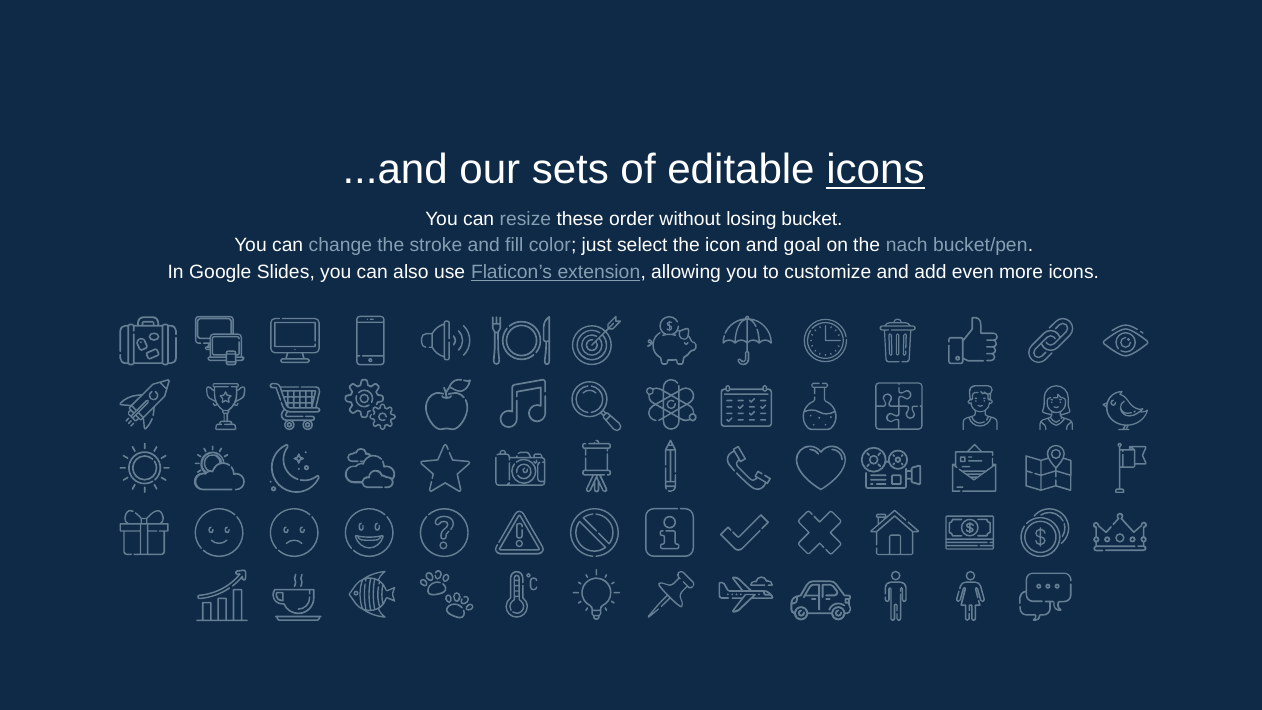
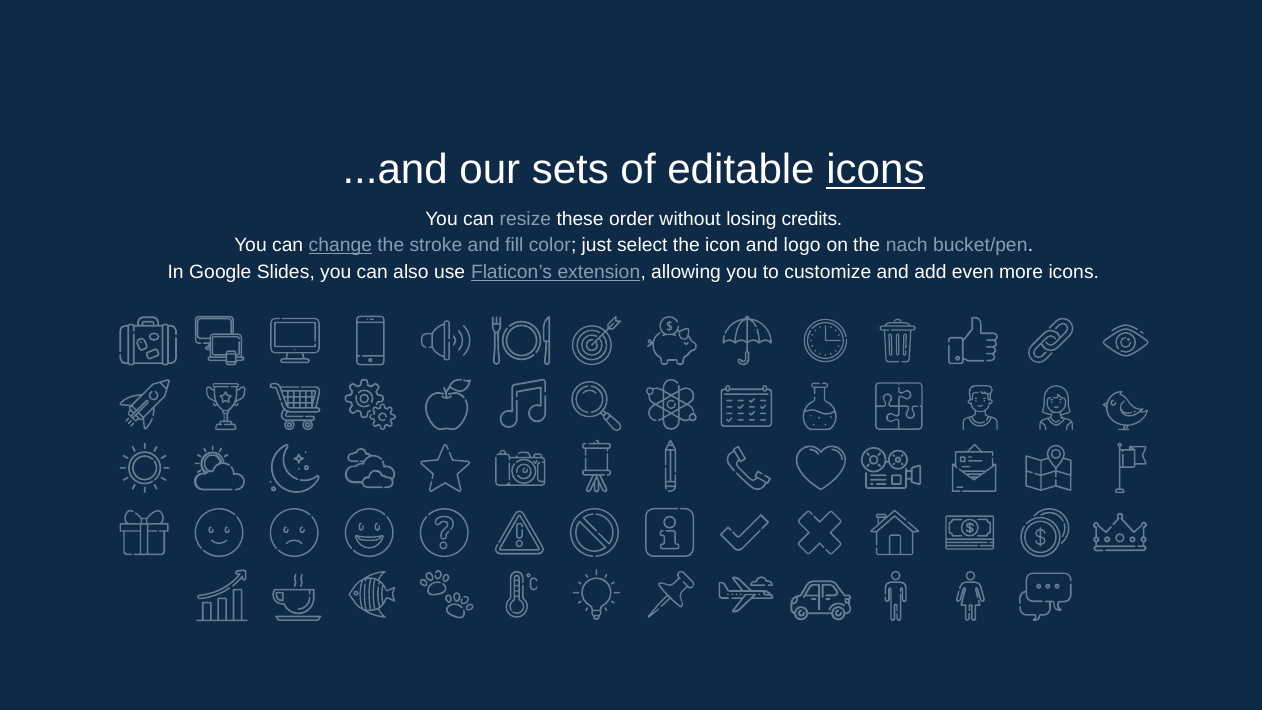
bucket: bucket -> credits
change underline: none -> present
goal: goal -> logo
